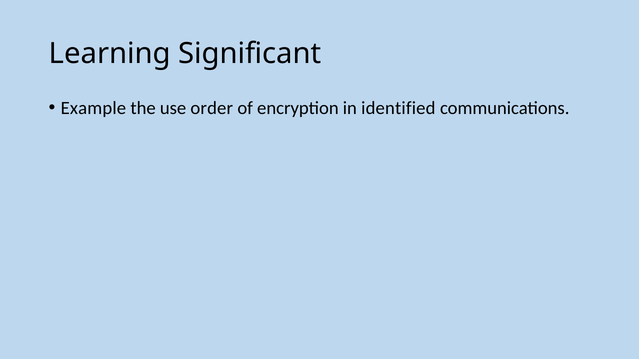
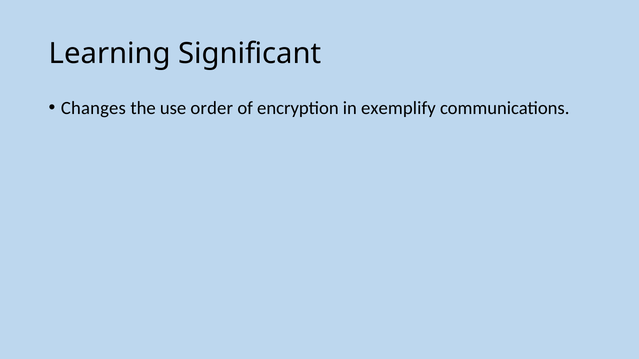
Example: Example -> Changes
identified: identified -> exemplify
